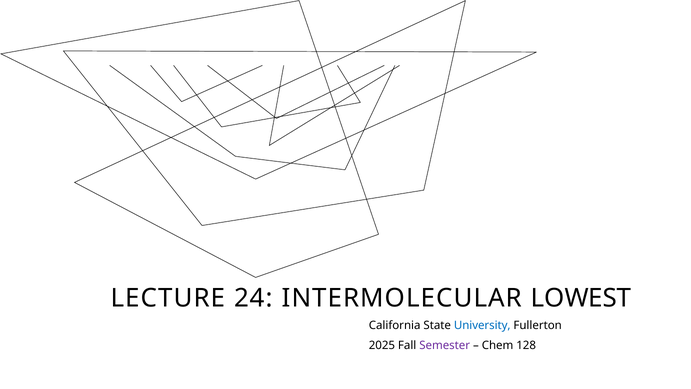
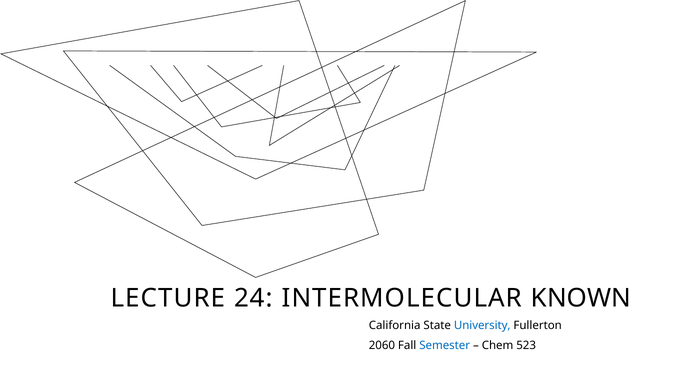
LOWEST: LOWEST -> KNOWN
2025: 2025 -> 2060
Semester colour: purple -> blue
128: 128 -> 523
